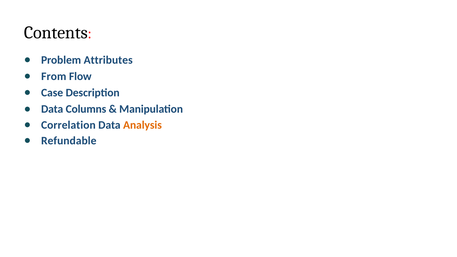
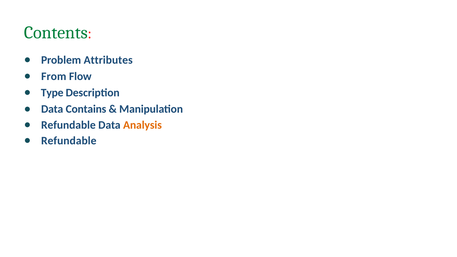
Contents colour: black -> green
Case: Case -> Type
Columns: Columns -> Contains
Correlation at (68, 125): Correlation -> Refundable
